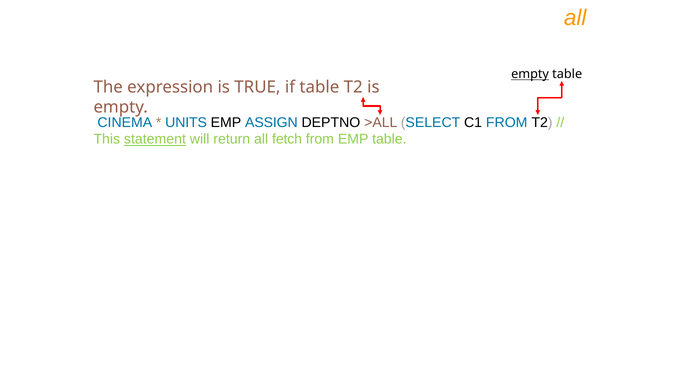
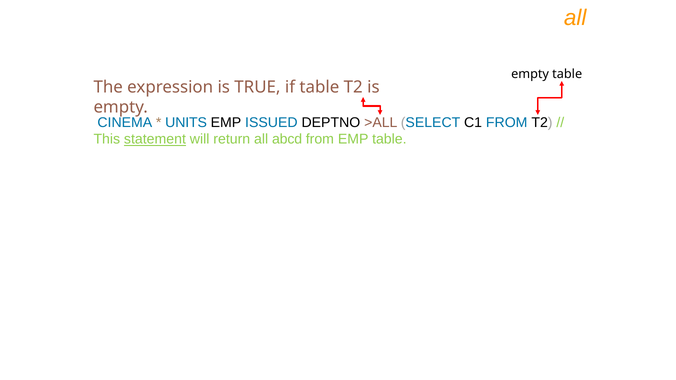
empty at (530, 74) underline: present -> none
ASSIGN: ASSIGN -> ISSUED
fetch: fetch -> abcd
